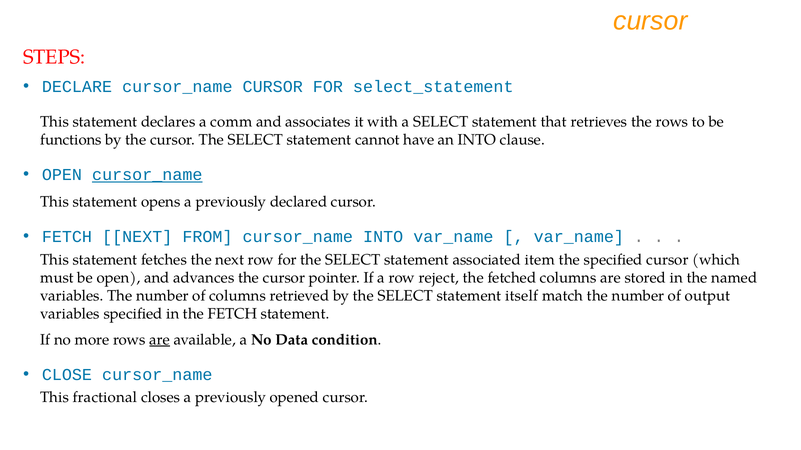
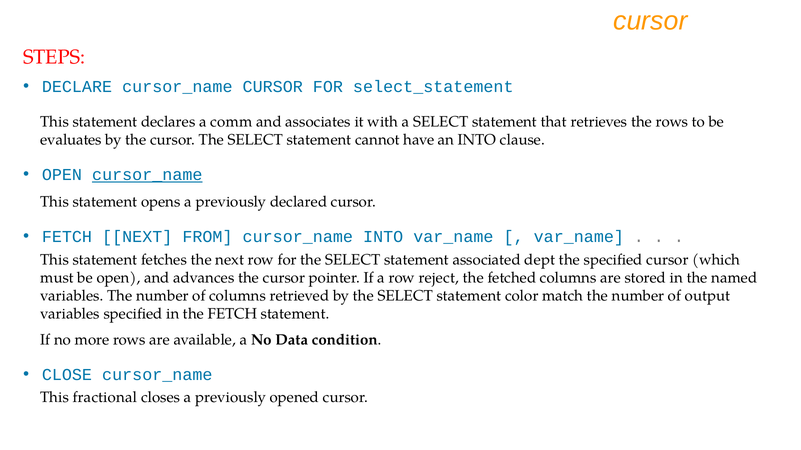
functions: functions -> evaluates
item: item -> dept
itself: itself -> color
are at (160, 340) underline: present -> none
